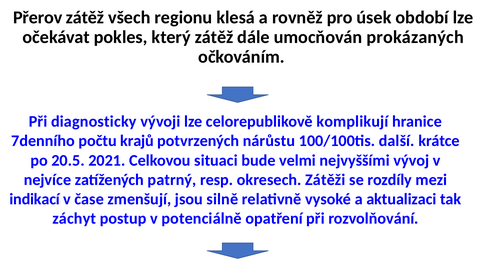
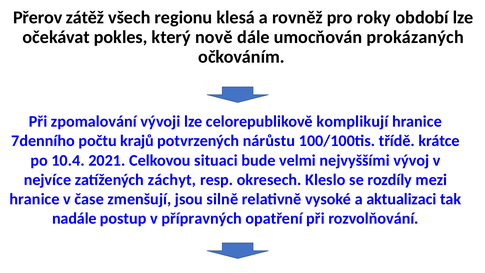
úsek: úsek -> roky
který zátěž: zátěž -> nově
diagnosticky: diagnosticky -> zpomalování
další: další -> třídě
20.5: 20.5 -> 10.4
patrný: patrný -> záchyt
Zátěži: Zátěži -> Kleslo
indikací at (35, 199): indikací -> hranice
záchyt: záchyt -> nadále
potenciálně: potenciálně -> přípravných
